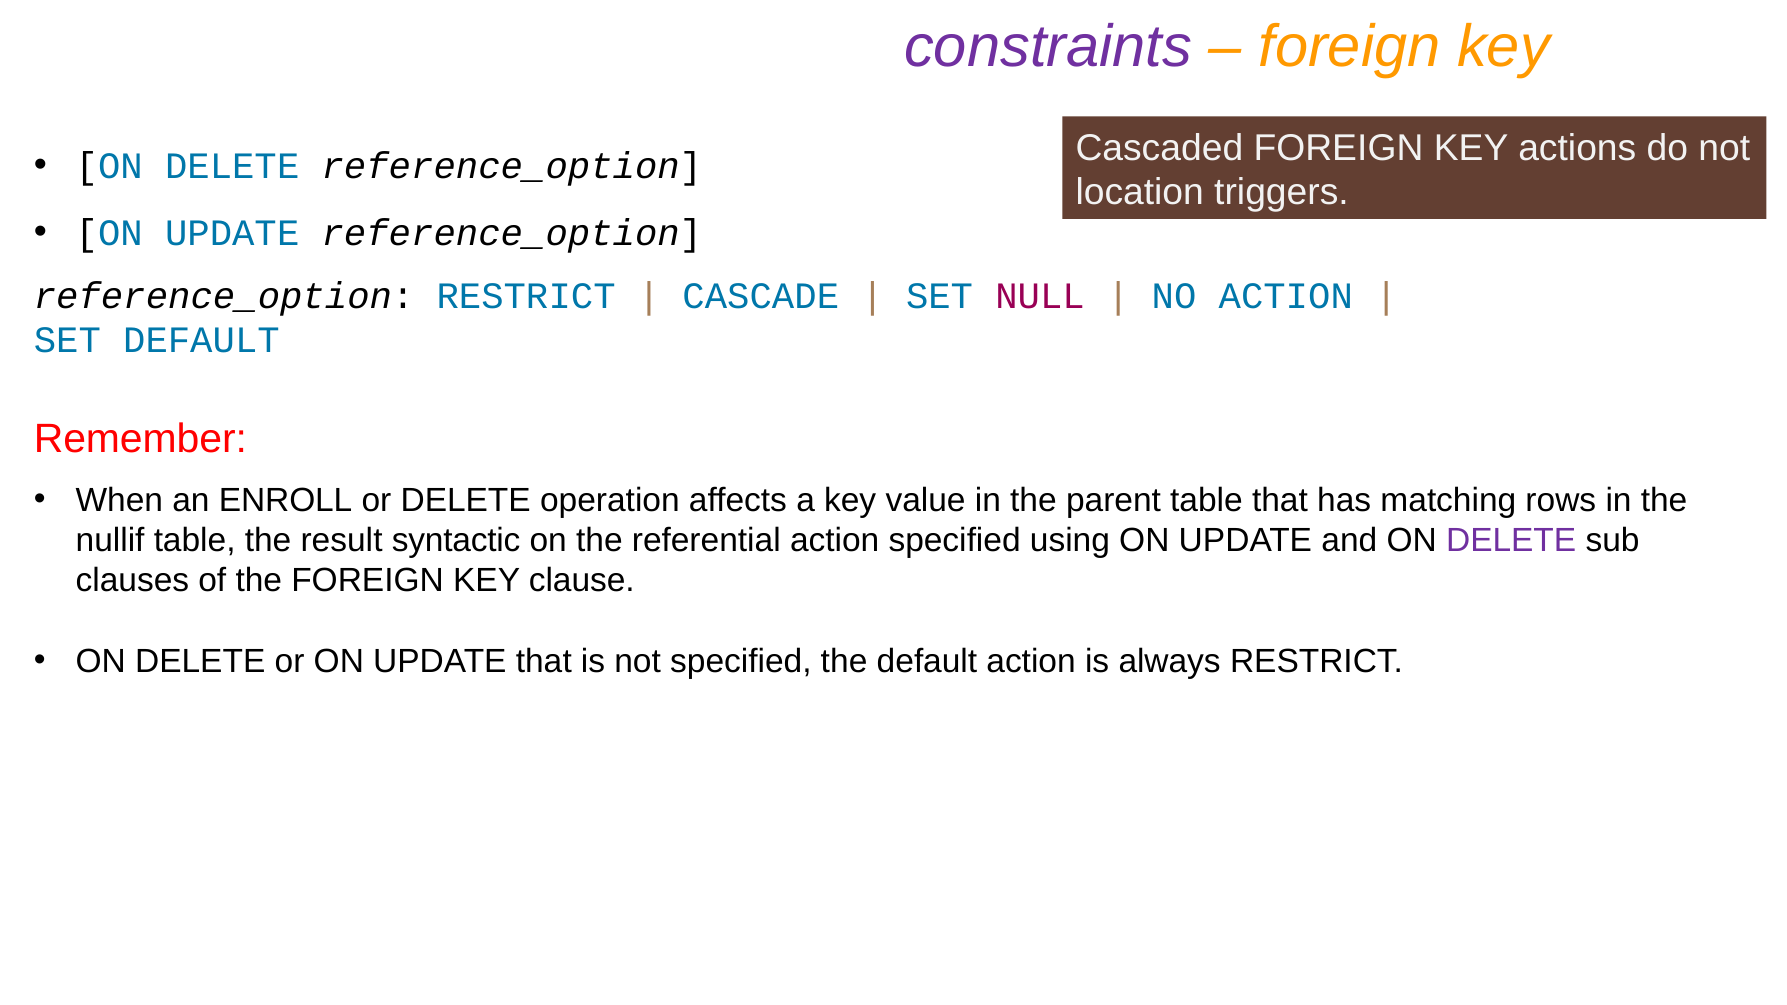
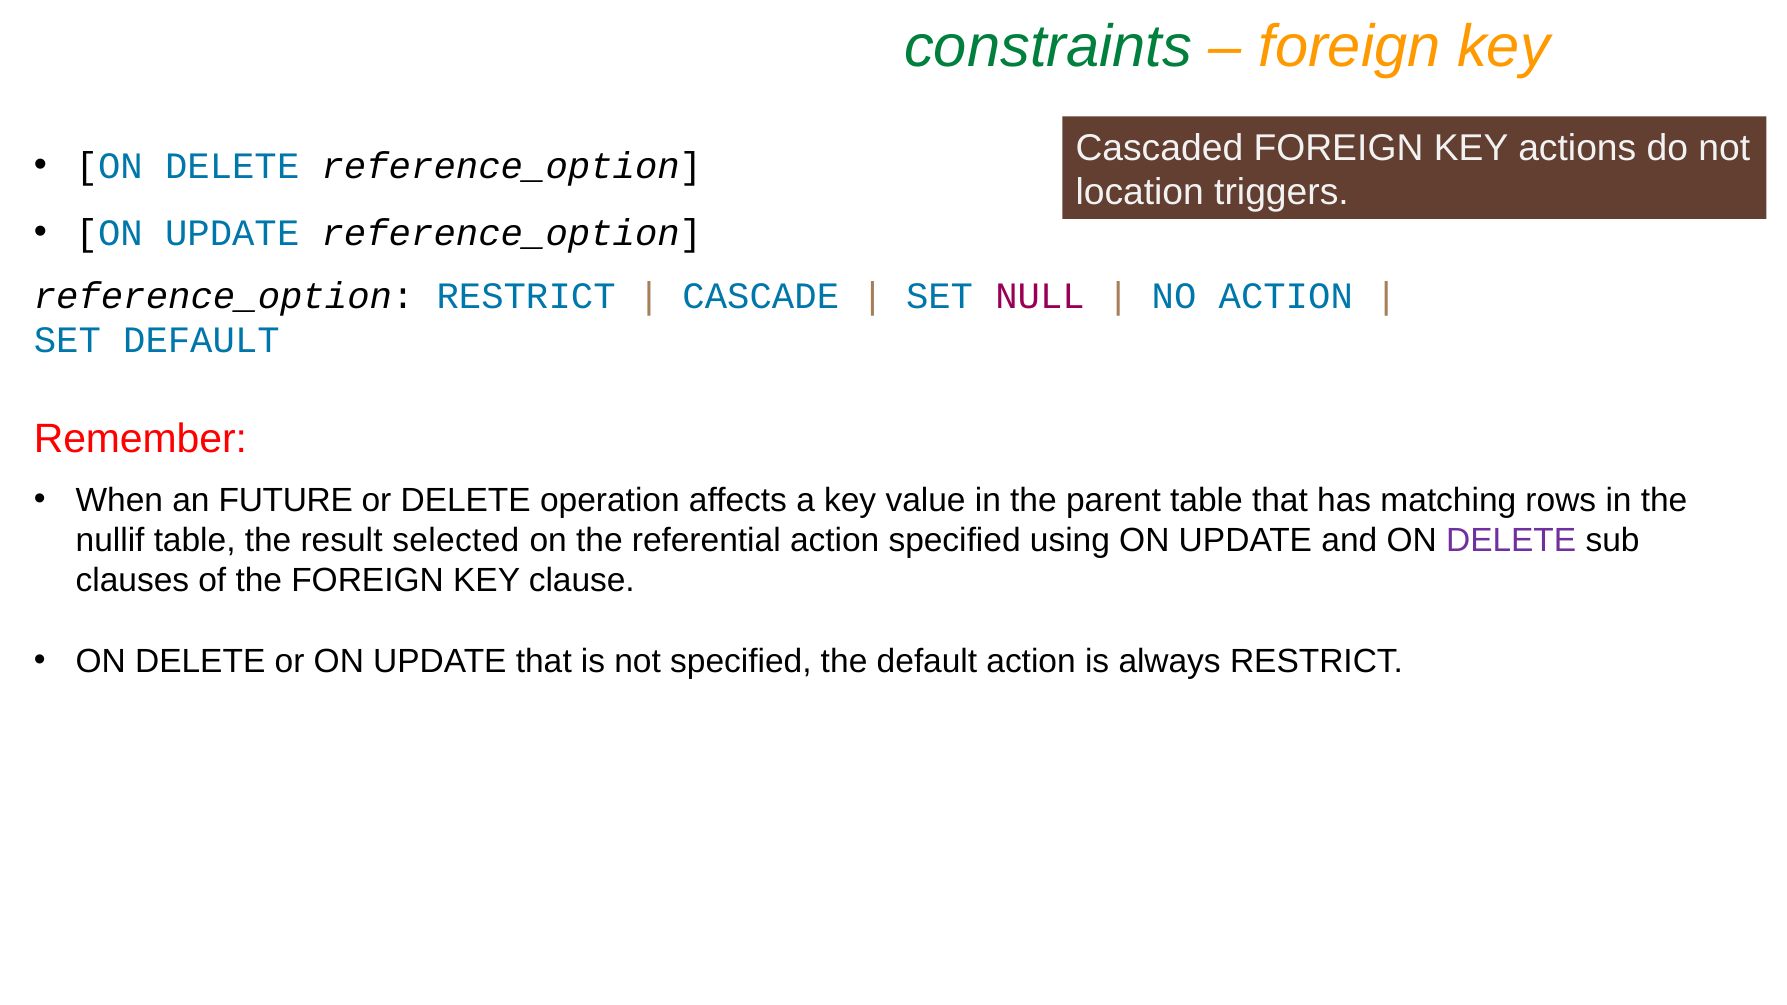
constraints colour: purple -> green
ENROLL: ENROLL -> FUTURE
syntactic: syntactic -> selected
